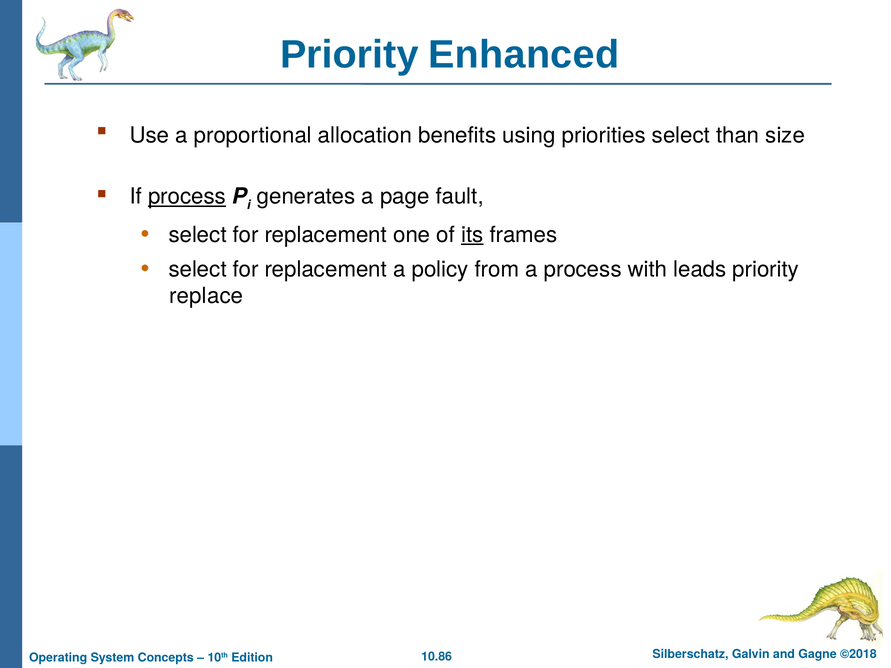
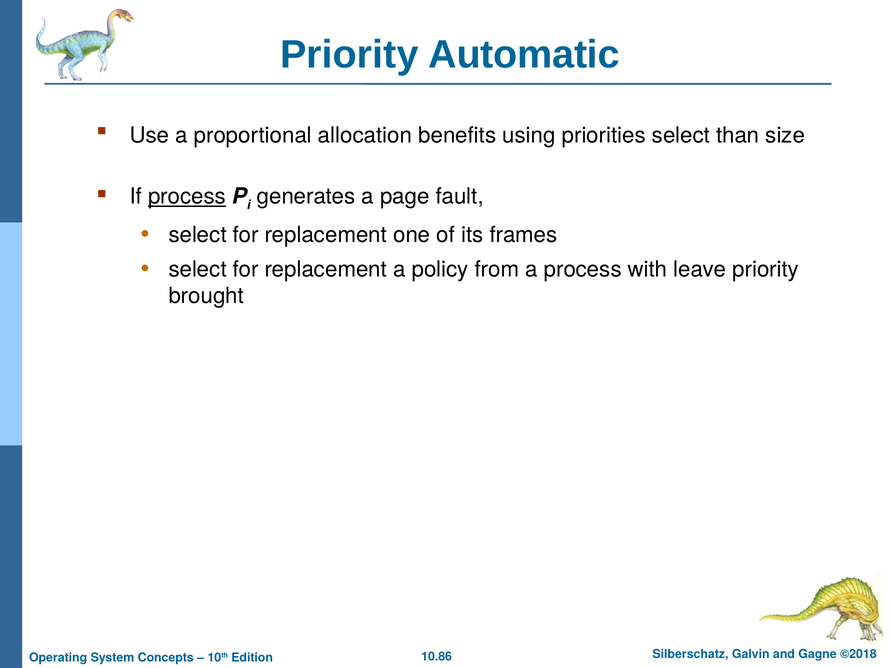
Enhanced: Enhanced -> Automatic
its underline: present -> none
leads: leads -> leave
replace: replace -> brought
